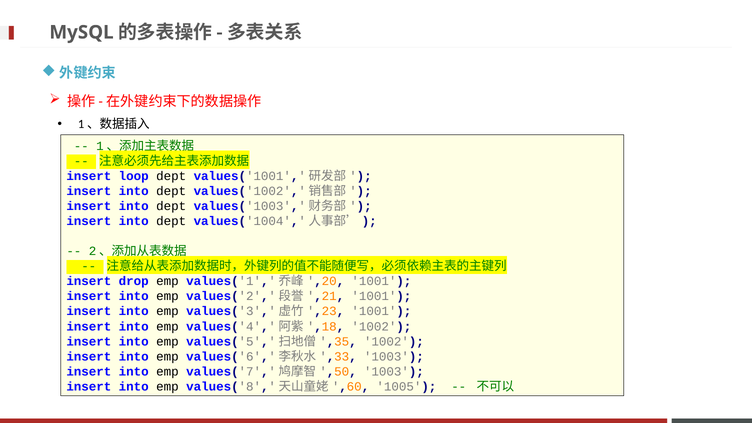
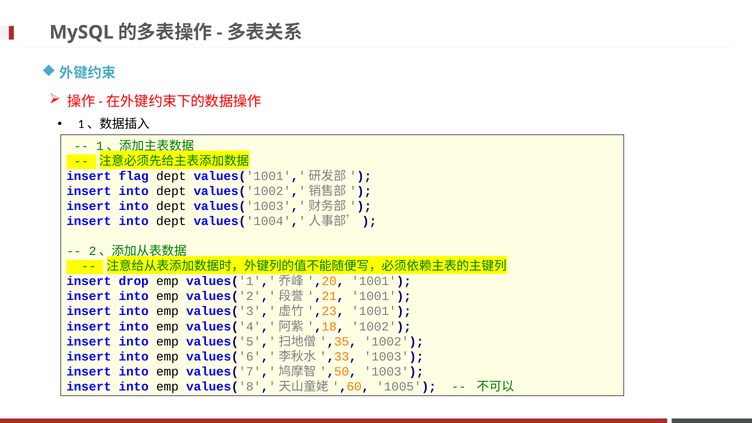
loop: loop -> flag
